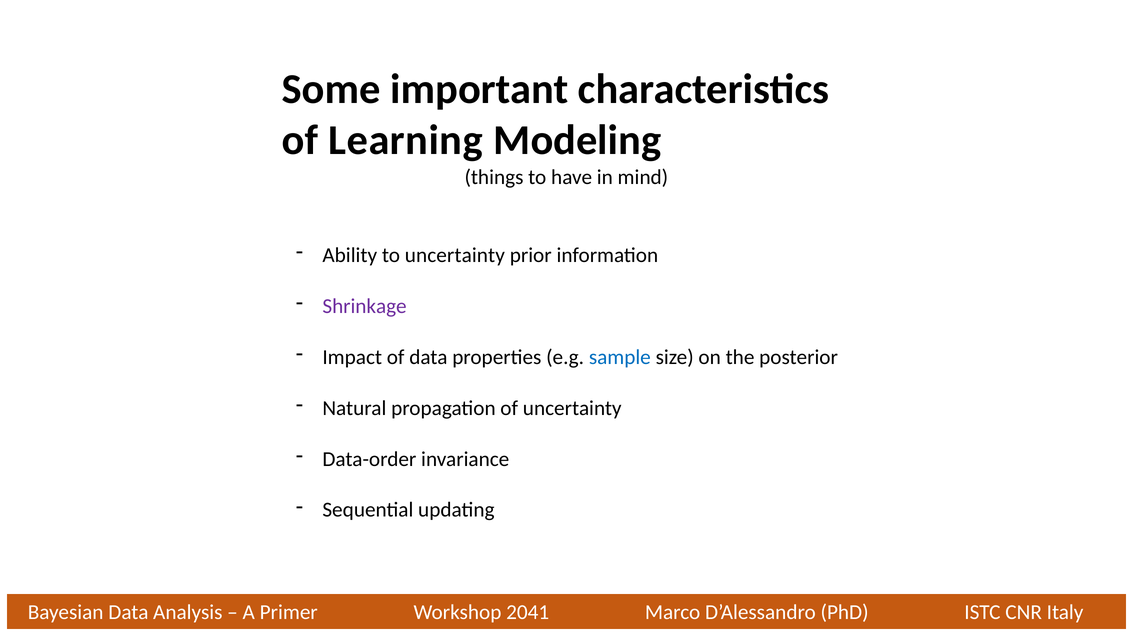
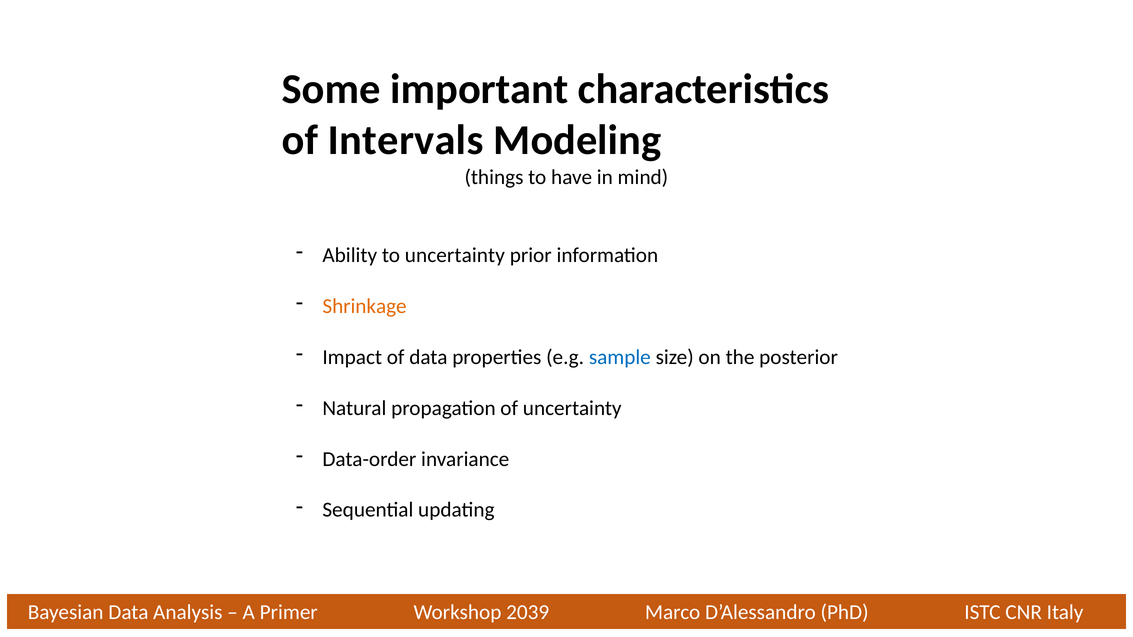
Learning: Learning -> Intervals
Shrinkage colour: purple -> orange
2041: 2041 -> 2039
